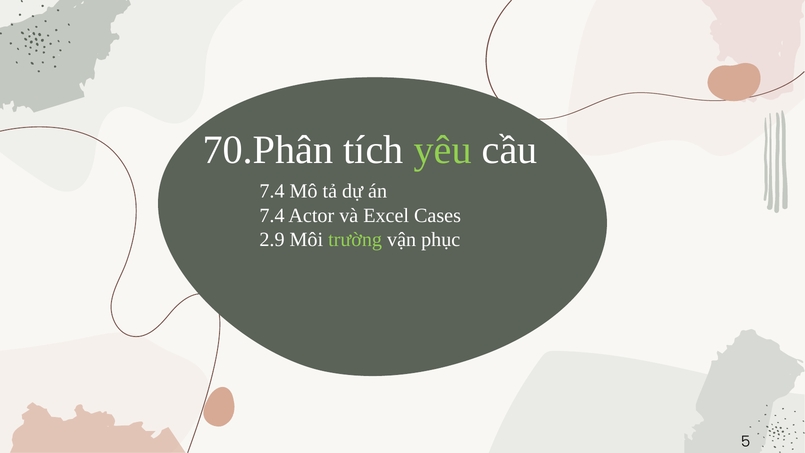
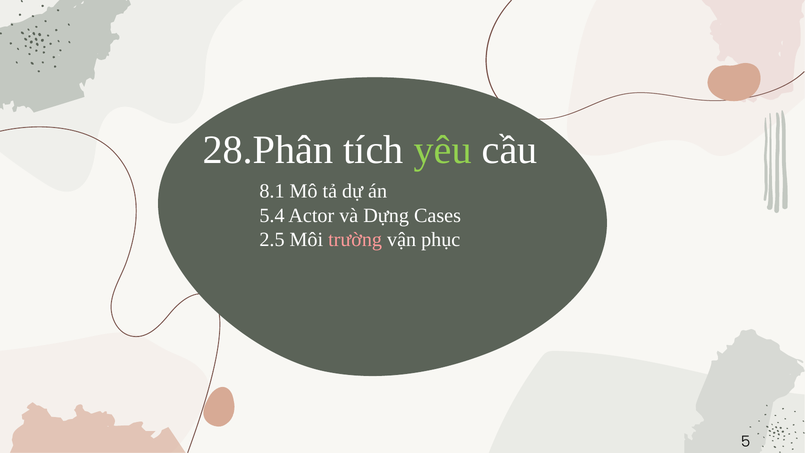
70.Phân: 70.Phân -> 28.Phân
7.4 at (272, 191): 7.4 -> 8.1
7.4 at (272, 215): 7.4 -> 5.4
Excel: Excel -> Dựng
2.9: 2.9 -> 2.5
trường colour: light green -> pink
